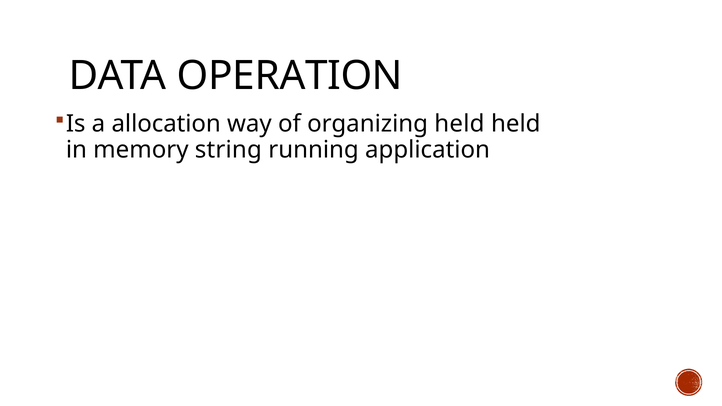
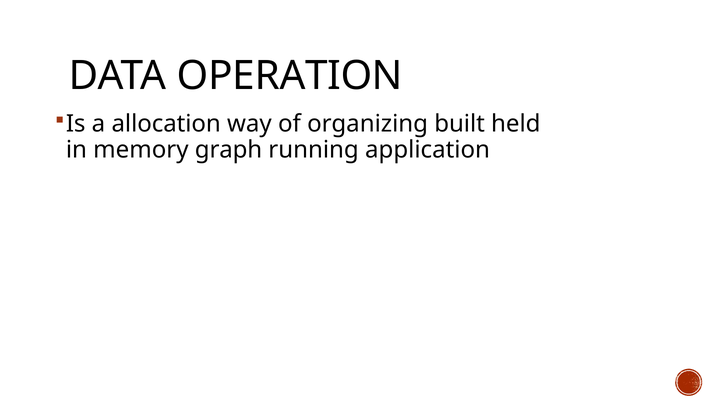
organizing held: held -> built
string: string -> graph
